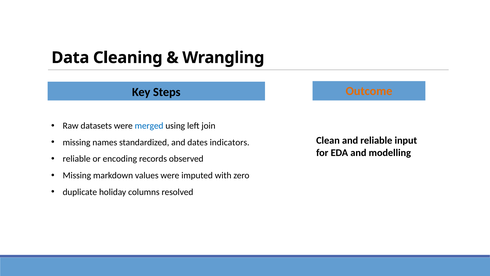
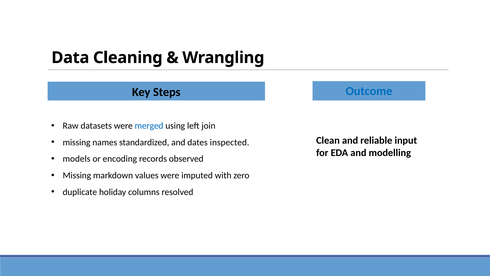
Outcome colour: orange -> blue
indicators: indicators -> inspected
reliable at (77, 159): reliable -> models
